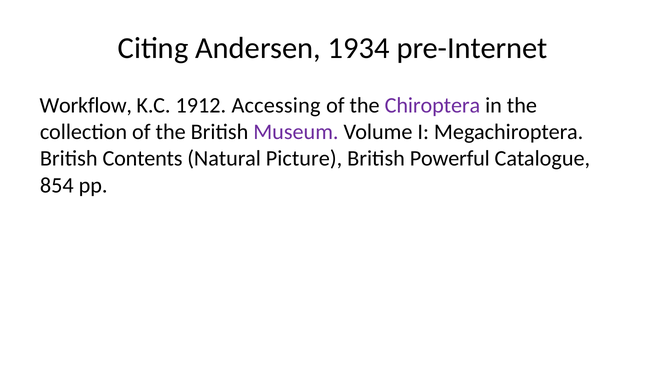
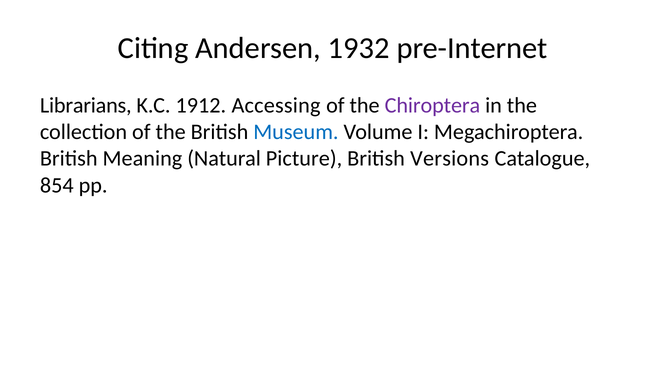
1934: 1934 -> 1932
Workflow: Workflow -> Librarians
Museum colour: purple -> blue
Contents: Contents -> Meaning
Powerful: Powerful -> Versions
